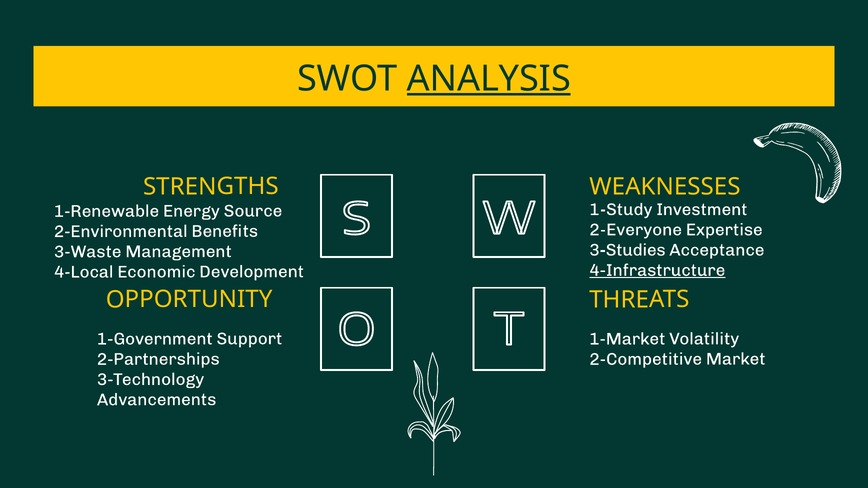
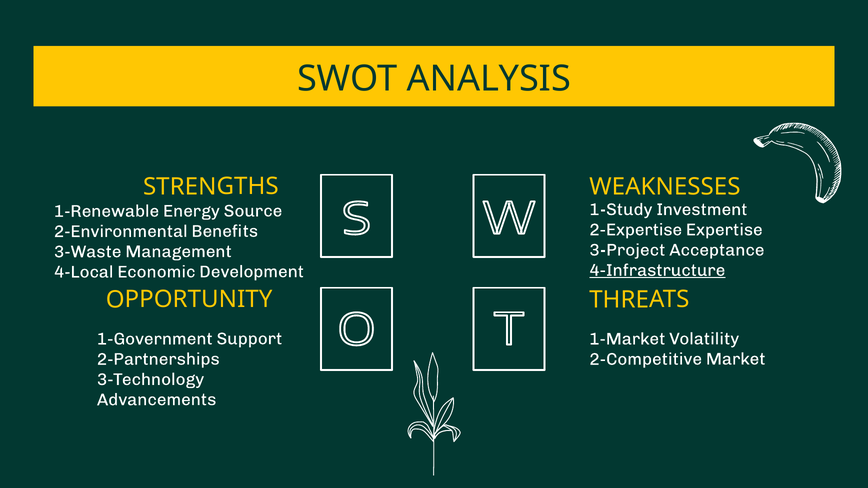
ANALYSIS underline: present -> none
2-Everyone: 2-Everyone -> 2-Expertise
3-Studies: 3-Studies -> 3-Project
